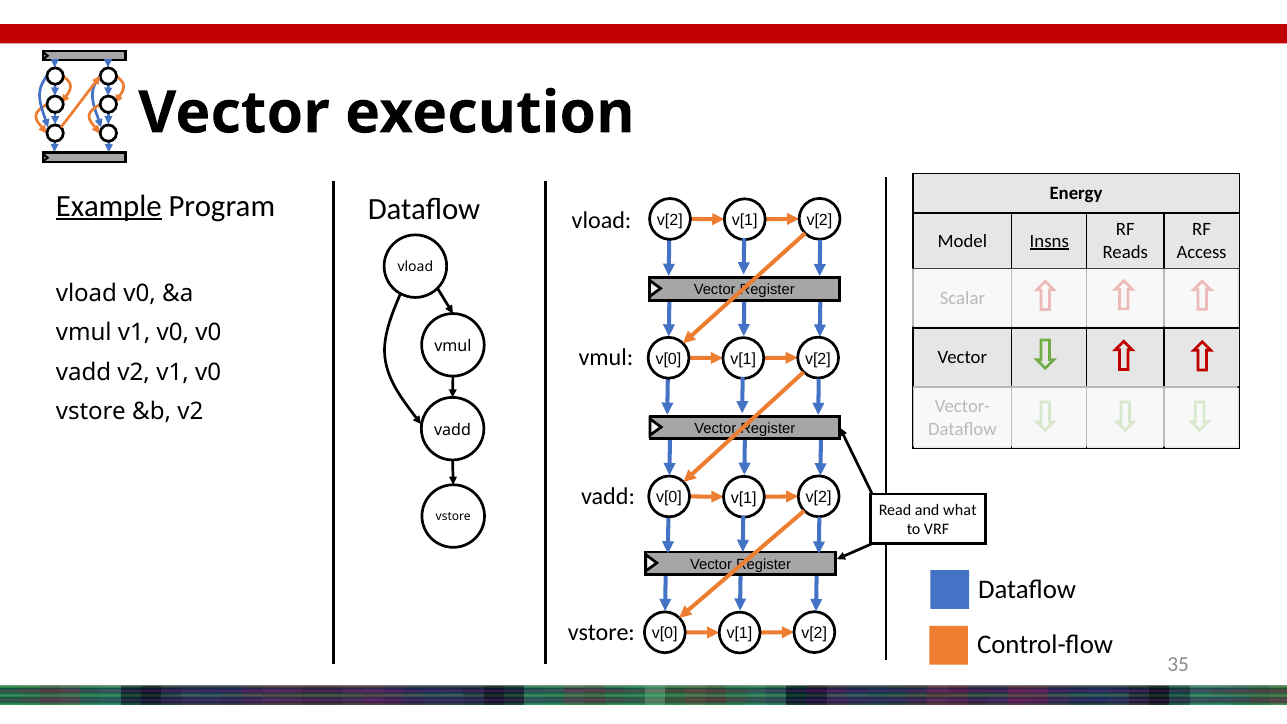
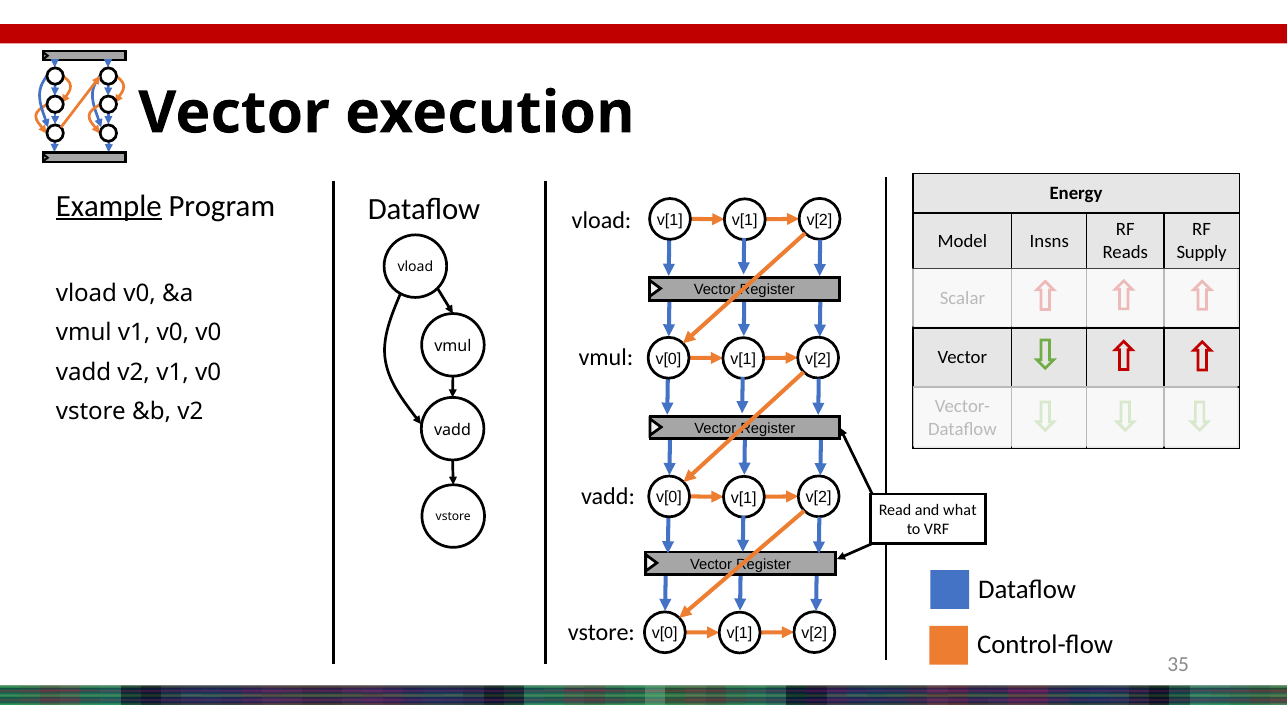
v[2 at (670, 220): v[2 -> v[1
Insns underline: present -> none
Access: Access -> Supply
